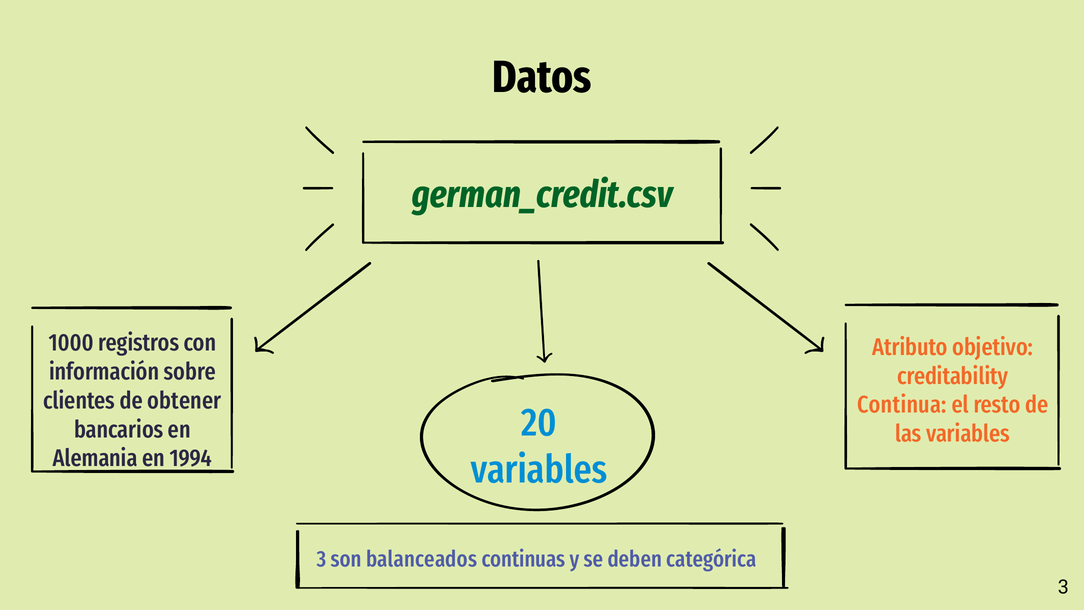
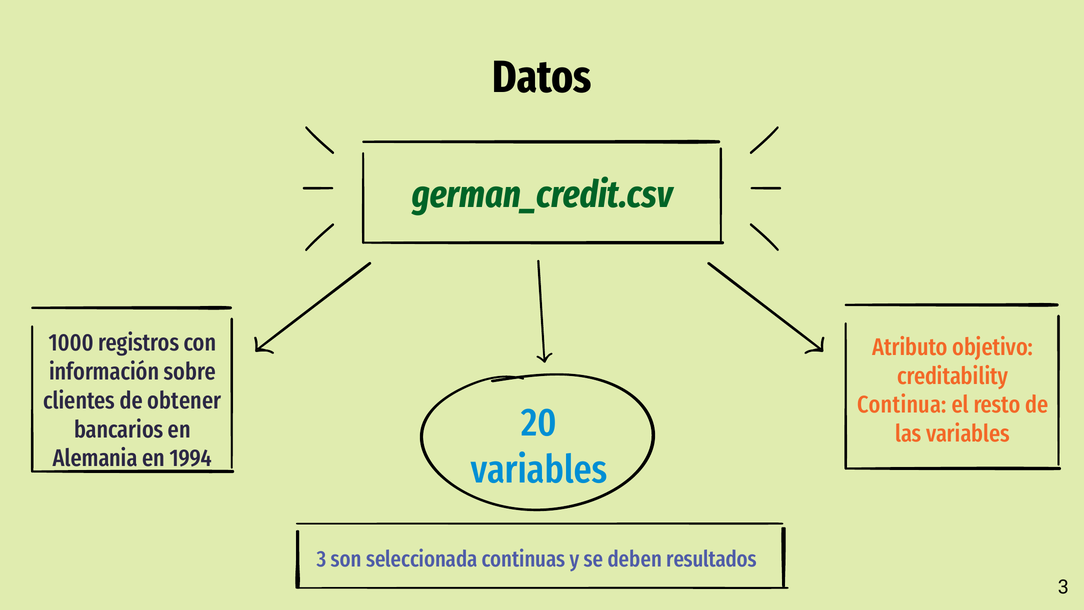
balanceados: balanceados -> seleccionada
categórica: categórica -> resultados
